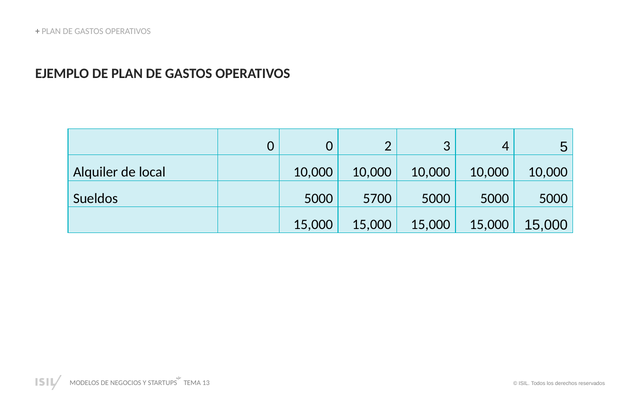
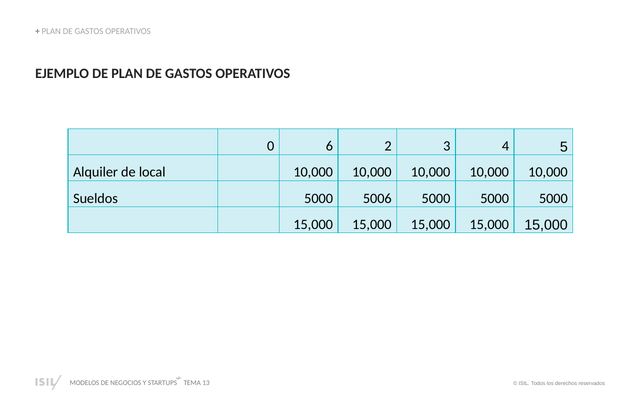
0 0: 0 -> 6
5700: 5700 -> 5006
